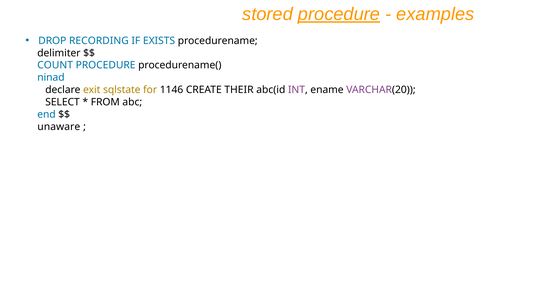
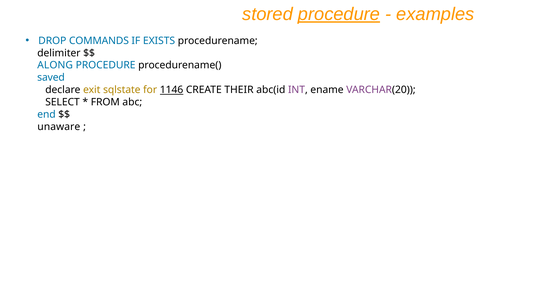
RECORDING: RECORDING -> COMMANDS
COUNT: COUNT -> ALONG
ninad: ninad -> saved
1146 underline: none -> present
